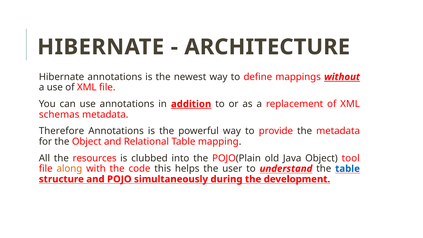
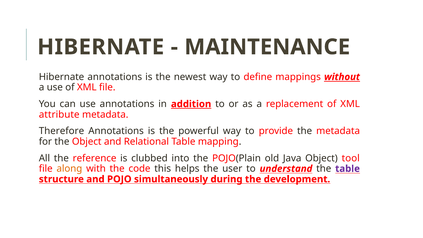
ARCHITECTURE: ARCHITECTURE -> MAINTENANCE
schemas: schemas -> attribute
resources: resources -> reference
table at (348, 169) colour: blue -> purple
